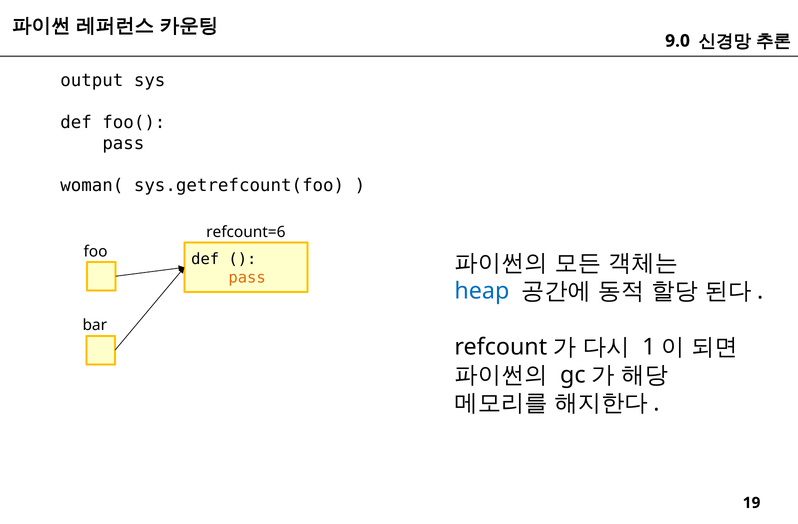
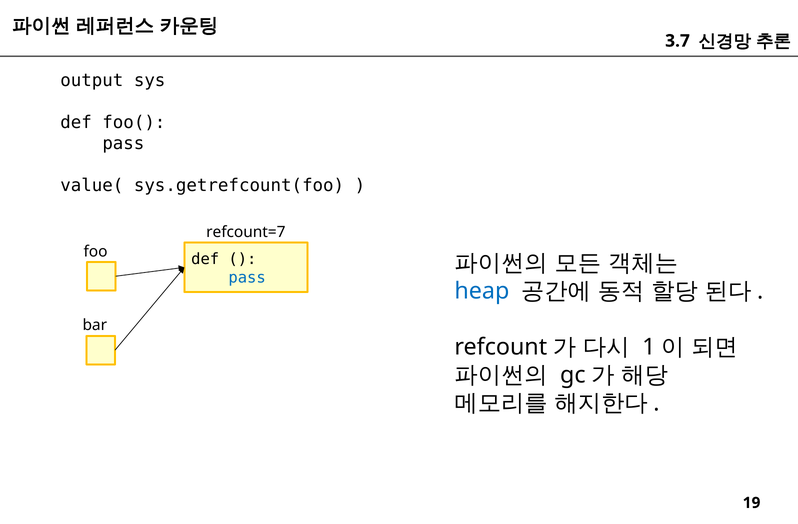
9.0: 9.0 -> 3.7
woman(: woman( -> value(
refcount=6: refcount=6 -> refcount=7
pass at (247, 278) colour: orange -> blue
